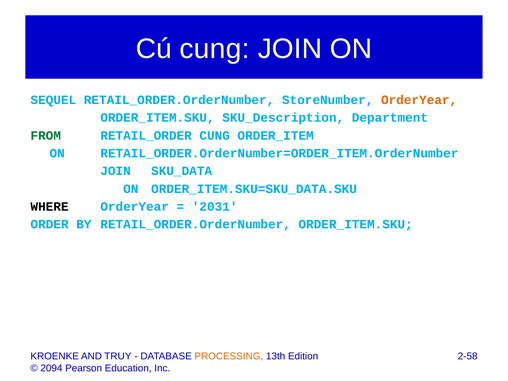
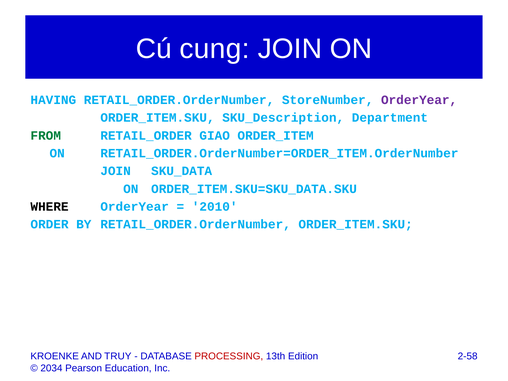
SEQUEL: SEQUEL -> HAVING
OrderYear at (419, 100) colour: orange -> purple
RETAIL_ORDER CUNG: CUNG -> GIAO
2031: 2031 -> 2010
PROCESSING colour: orange -> red
2094: 2094 -> 2034
